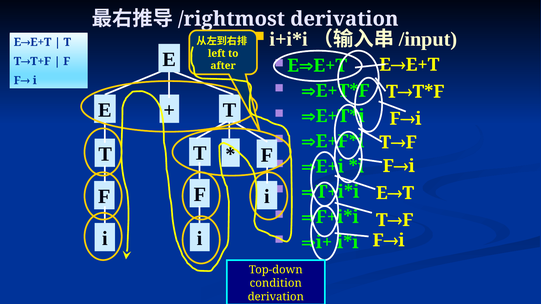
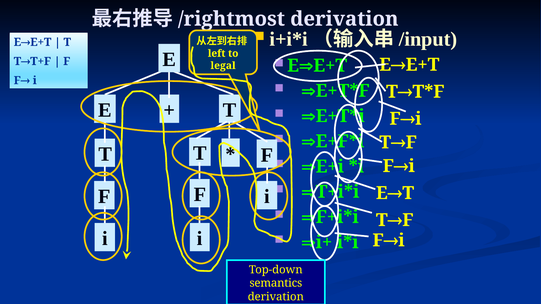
after: after -> legal
condition: condition -> semantics
